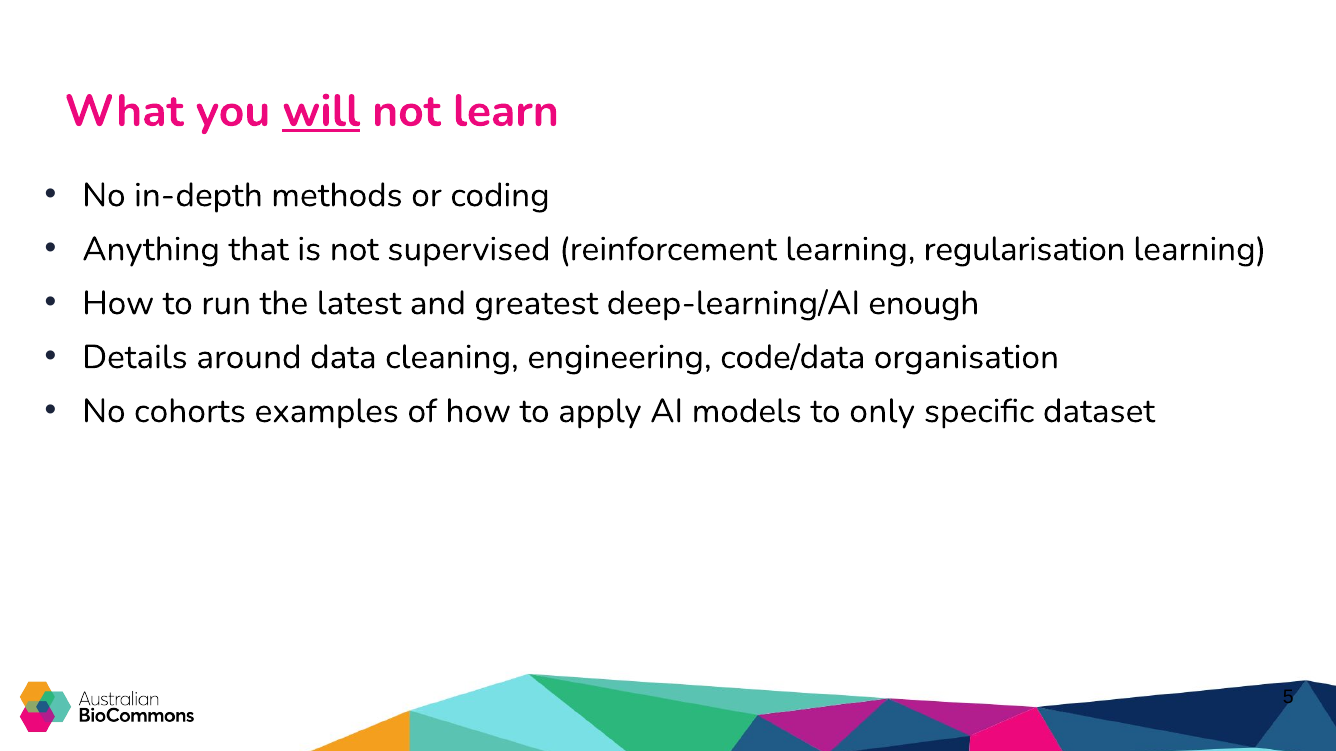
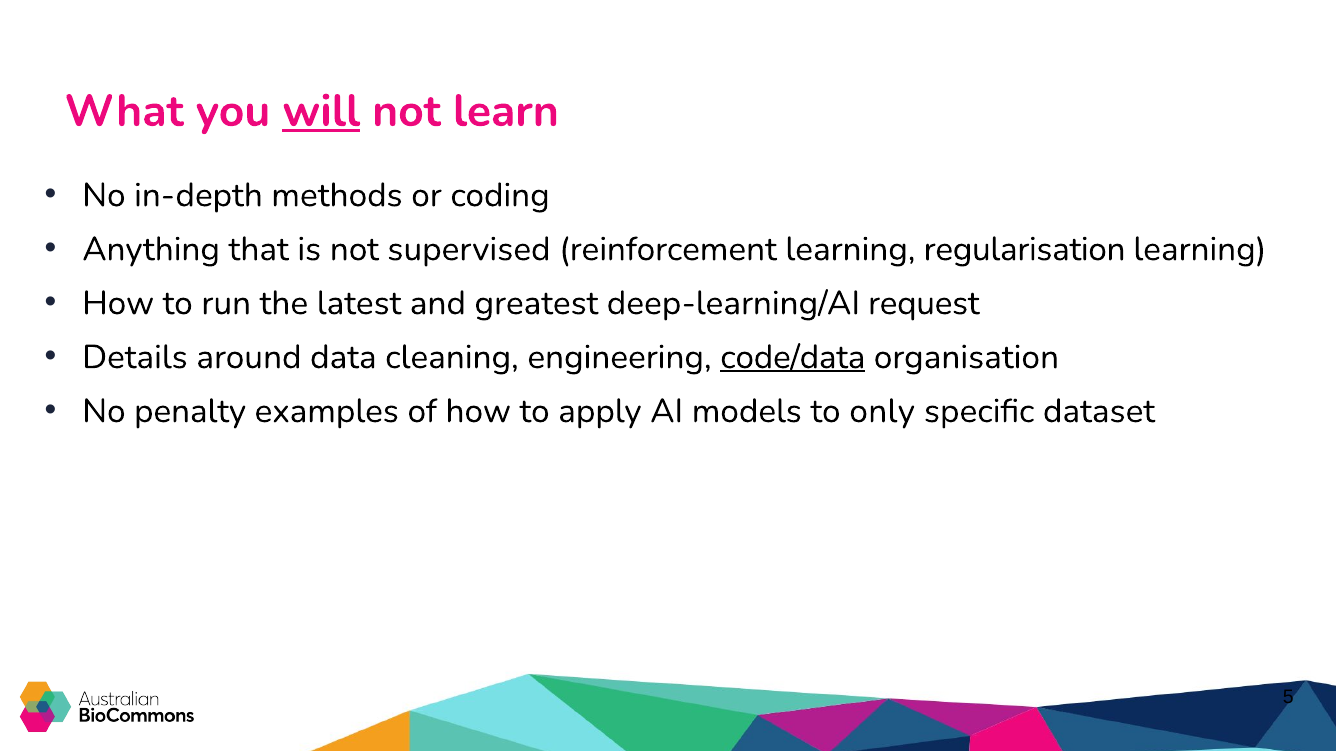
enough: enough -> request
code/data underline: none -> present
cohorts: cohorts -> penalty
